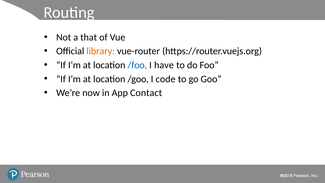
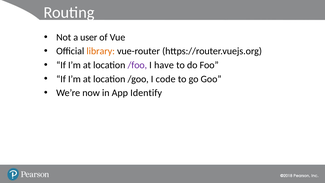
that: that -> user
/foo colour: blue -> purple
Contact: Contact -> Identify
